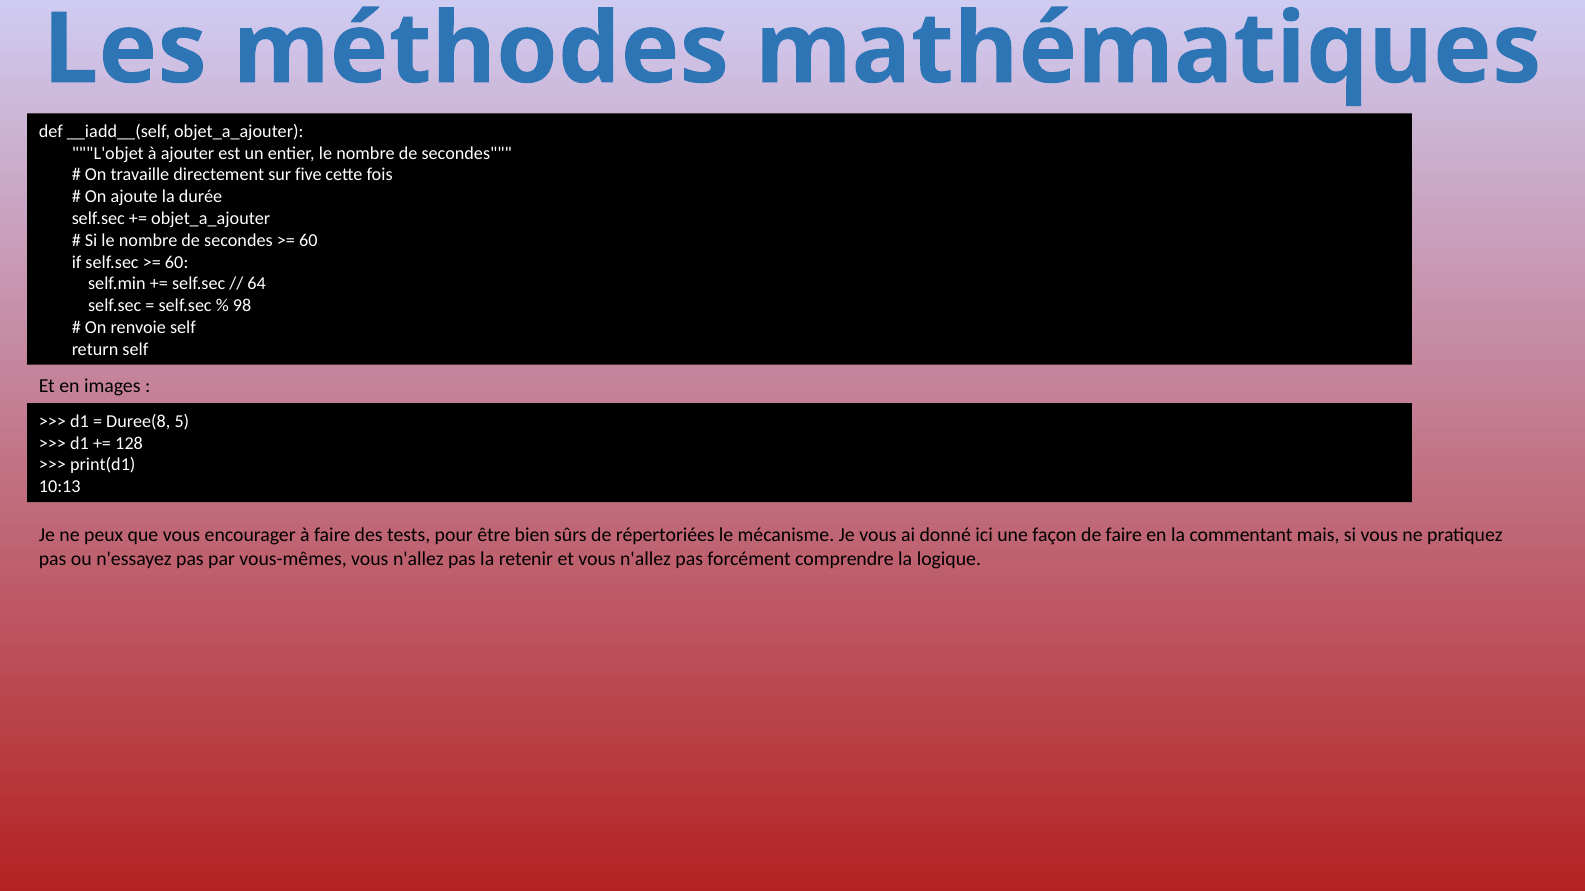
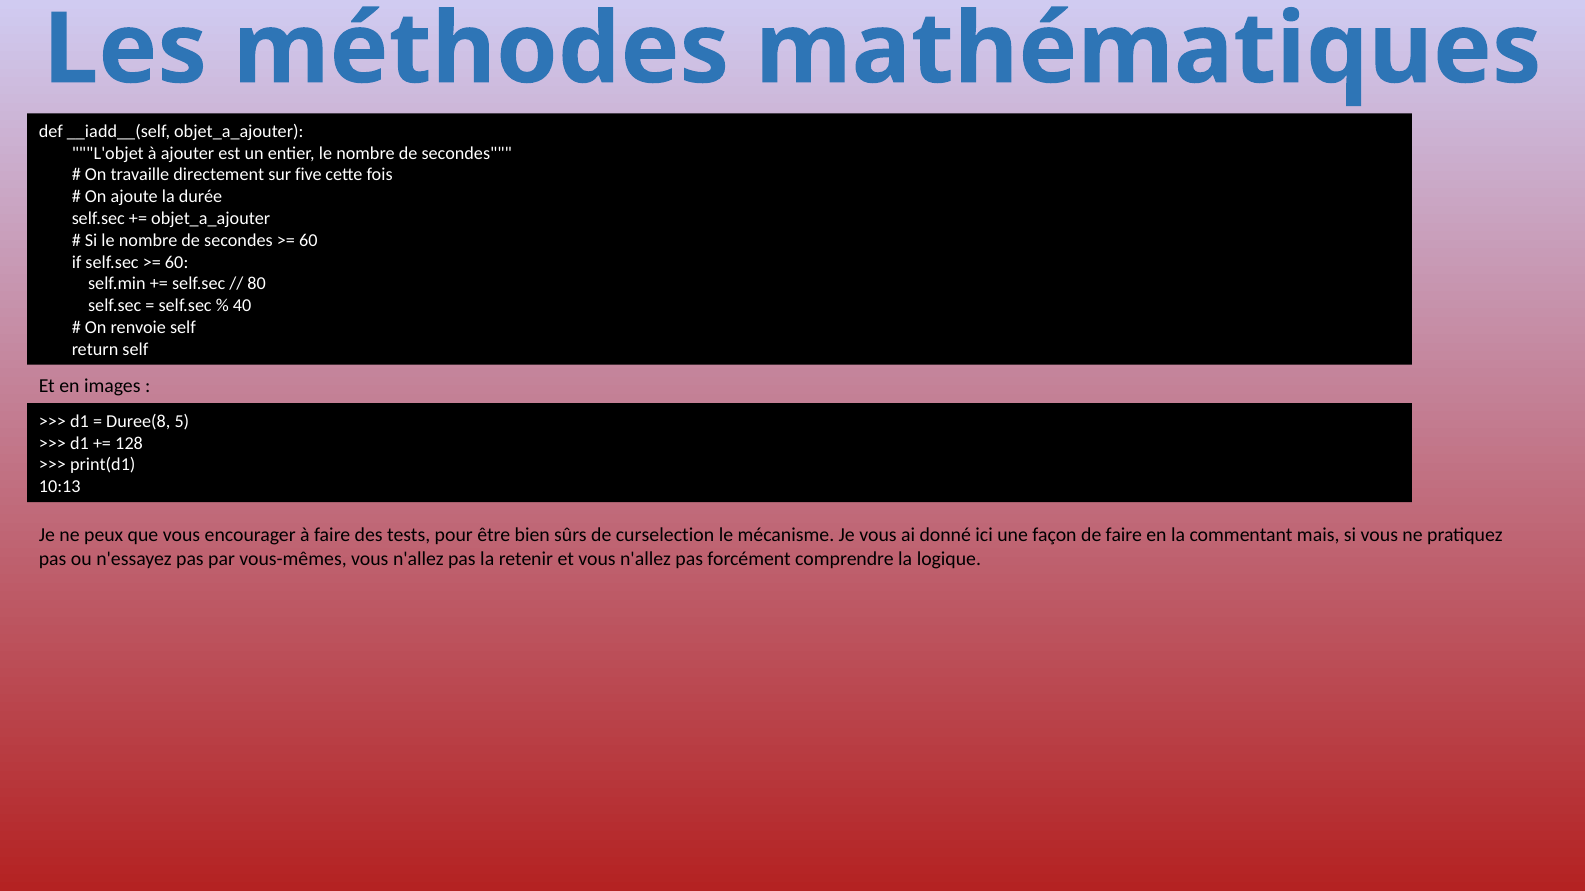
64: 64 -> 80
98: 98 -> 40
répertoriées: répertoriées -> curselection
